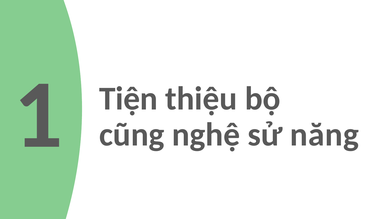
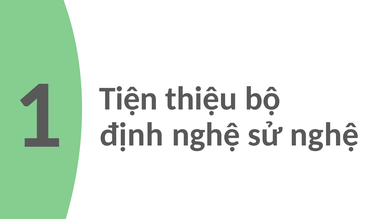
cũng: cũng -> định
sử năng: năng -> nghệ
